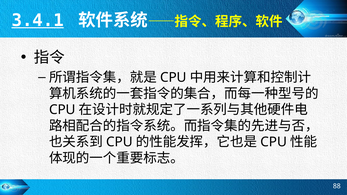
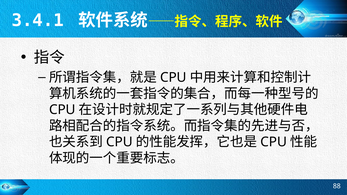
3.4.1 underline: present -> none
